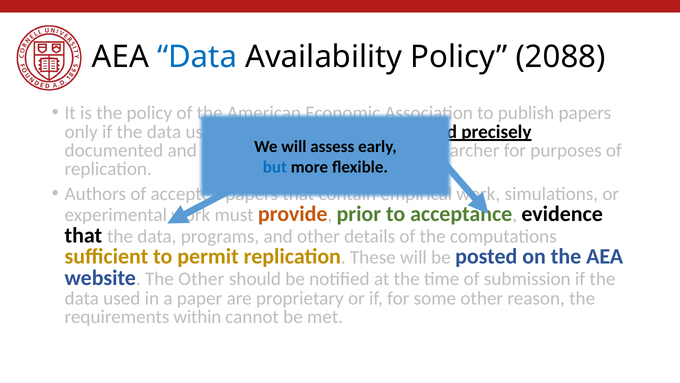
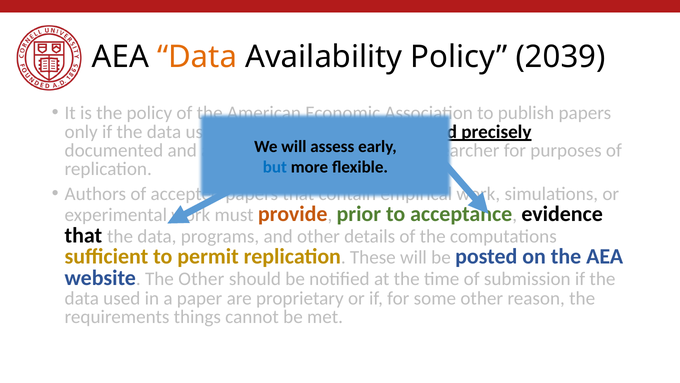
Data at (197, 57) colour: blue -> orange
2088: 2088 -> 2039
within: within -> things
